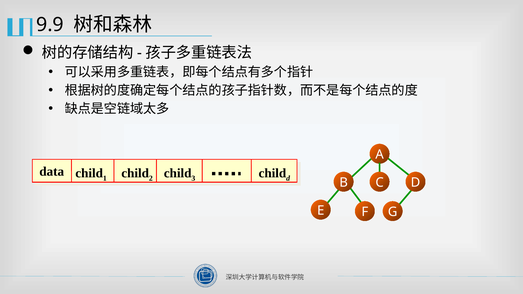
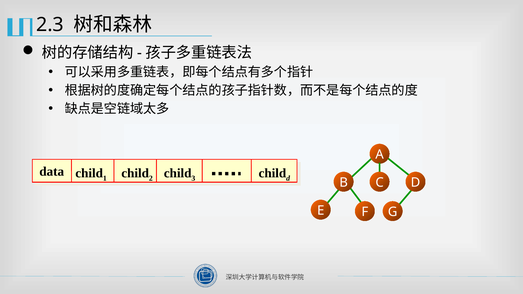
9.9: 9.9 -> 2.3
